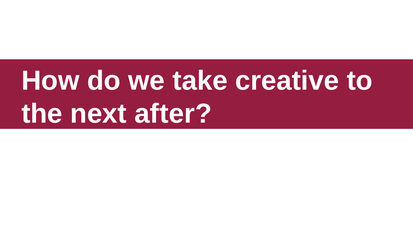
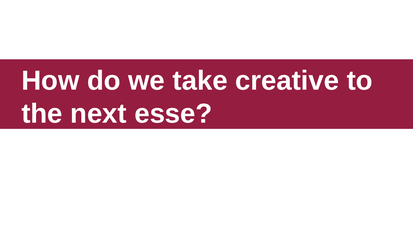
after: after -> esse
